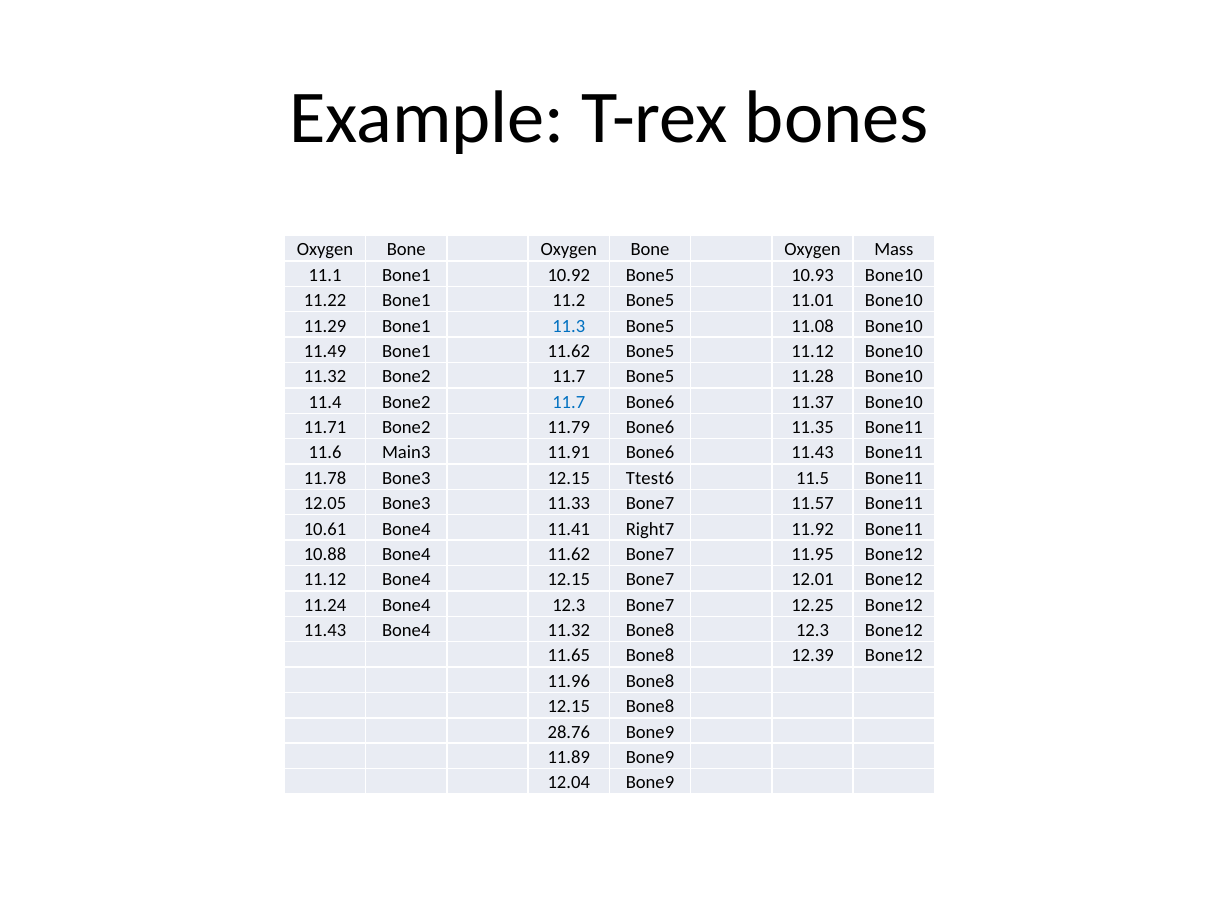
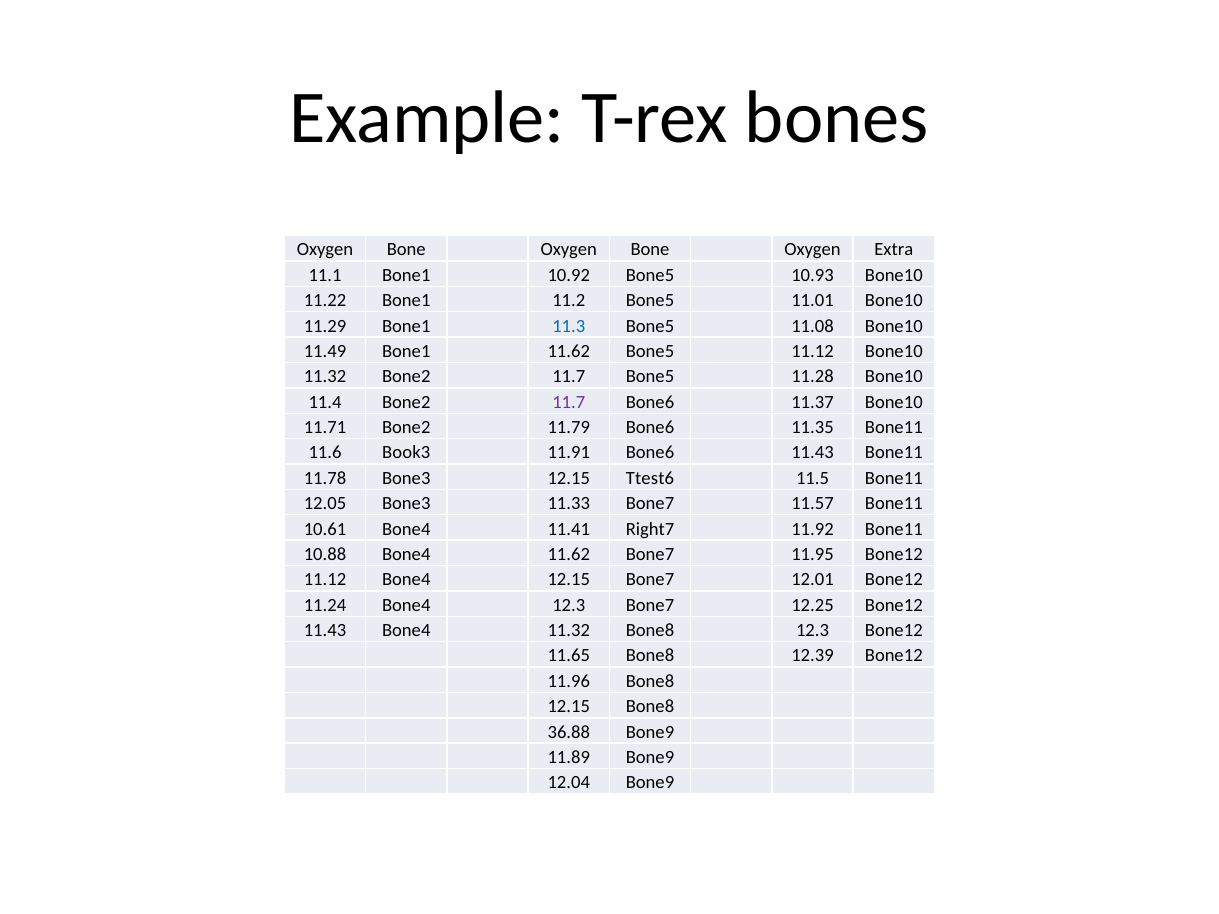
Mass: Mass -> Extra
11.7 at (569, 402) colour: blue -> purple
Main3: Main3 -> Book3
28.76: 28.76 -> 36.88
